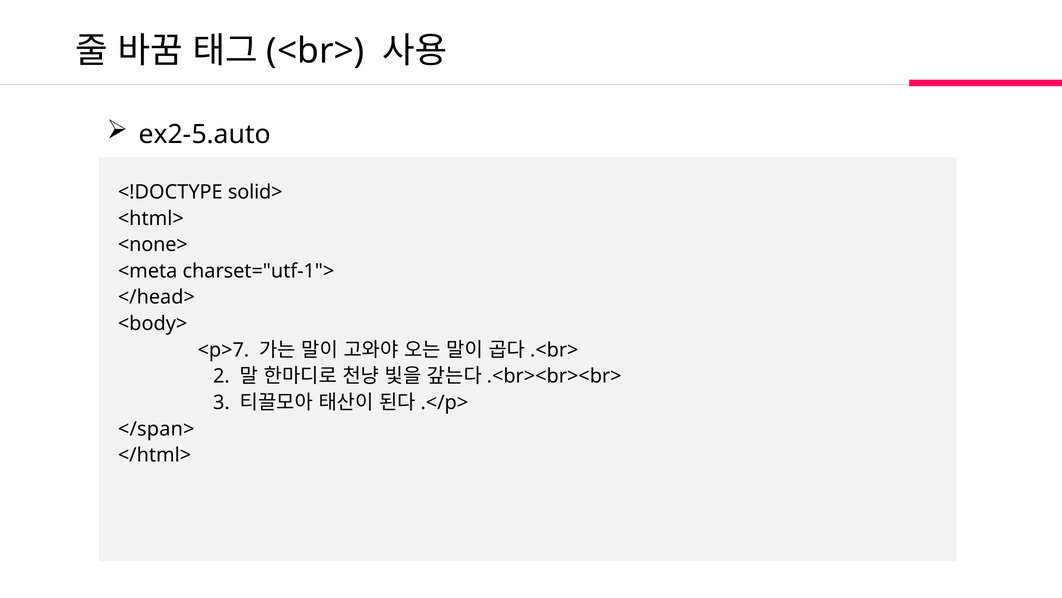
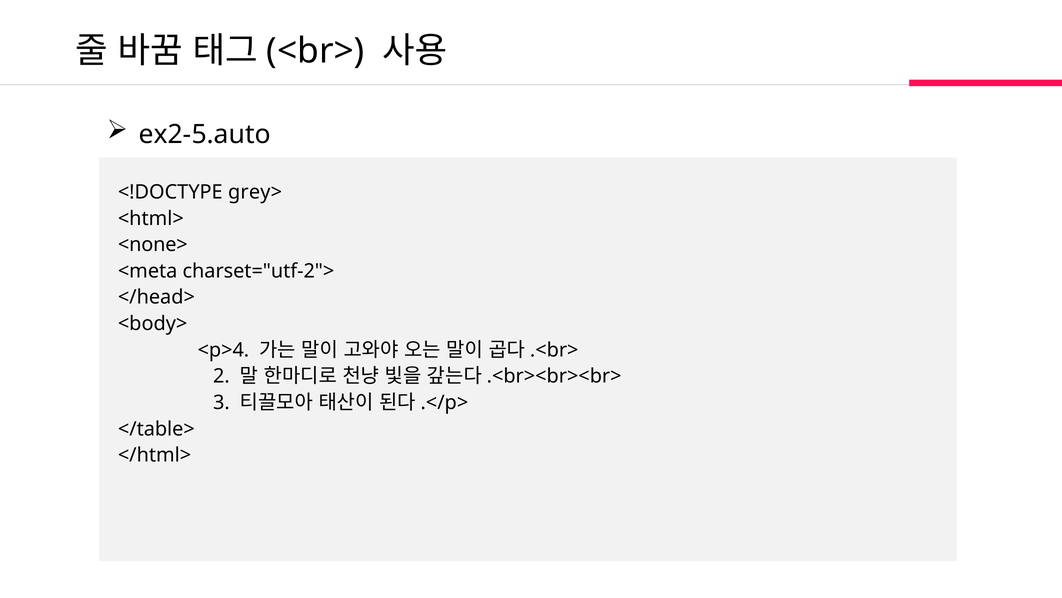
solid>: solid> -> grey>
charset="utf-1">: charset="utf-1"> -> charset="utf-2">
<p>7: <p>7 -> <p>4
</span>: </span> -> </table>
